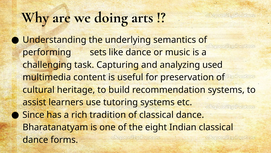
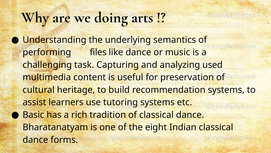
sets: sets -> files
Since: Since -> Basic
